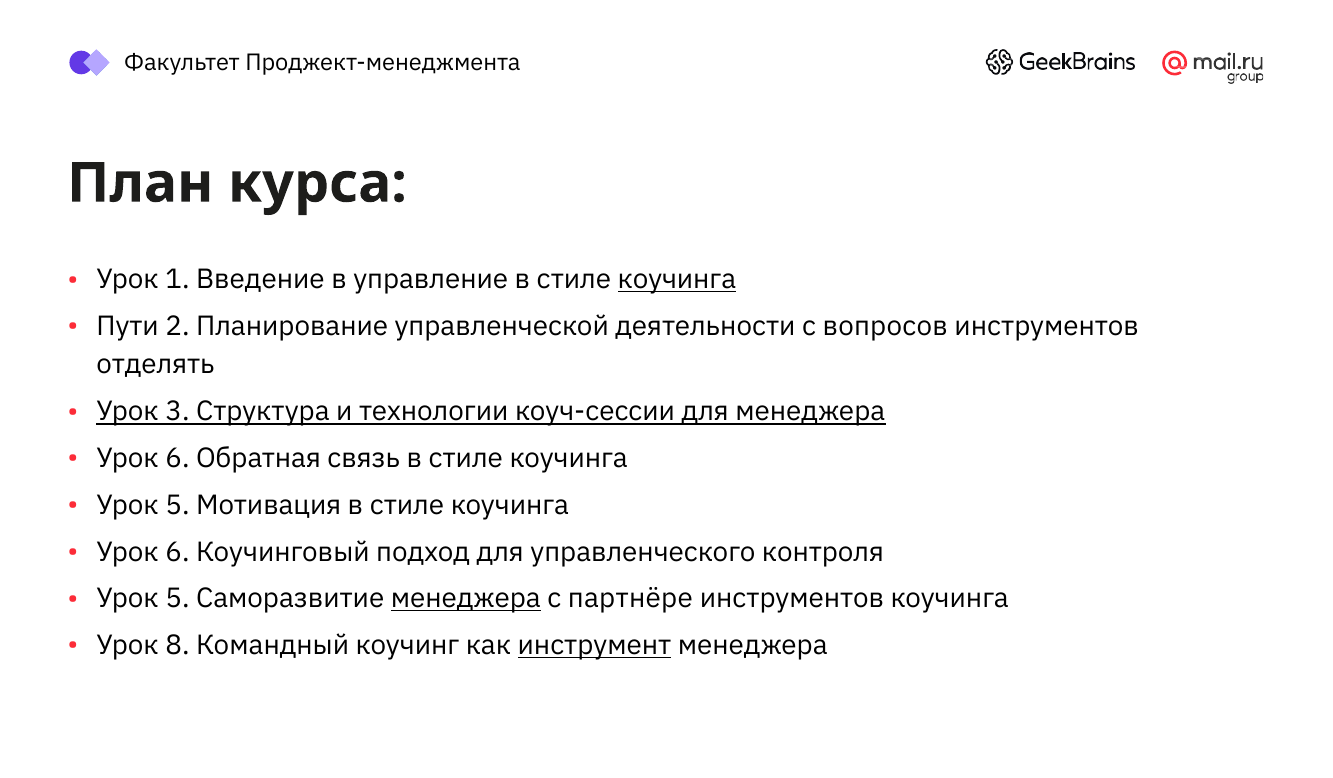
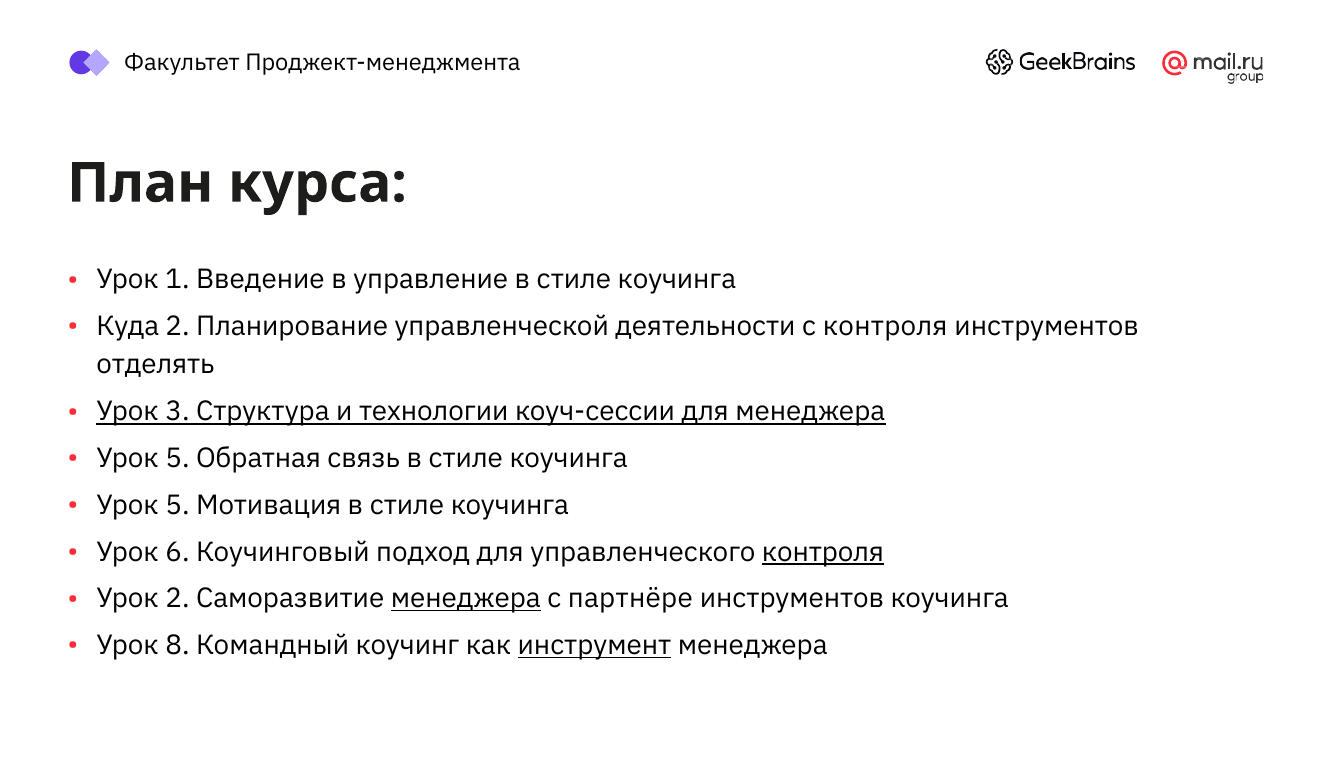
коучинга at (677, 280) underline: present -> none
Пути: Пути -> Куда
с вопросов: вопросов -> контроля
6 at (177, 458): 6 -> 5
контроля at (823, 552) underline: none -> present
5 at (177, 598): 5 -> 2
